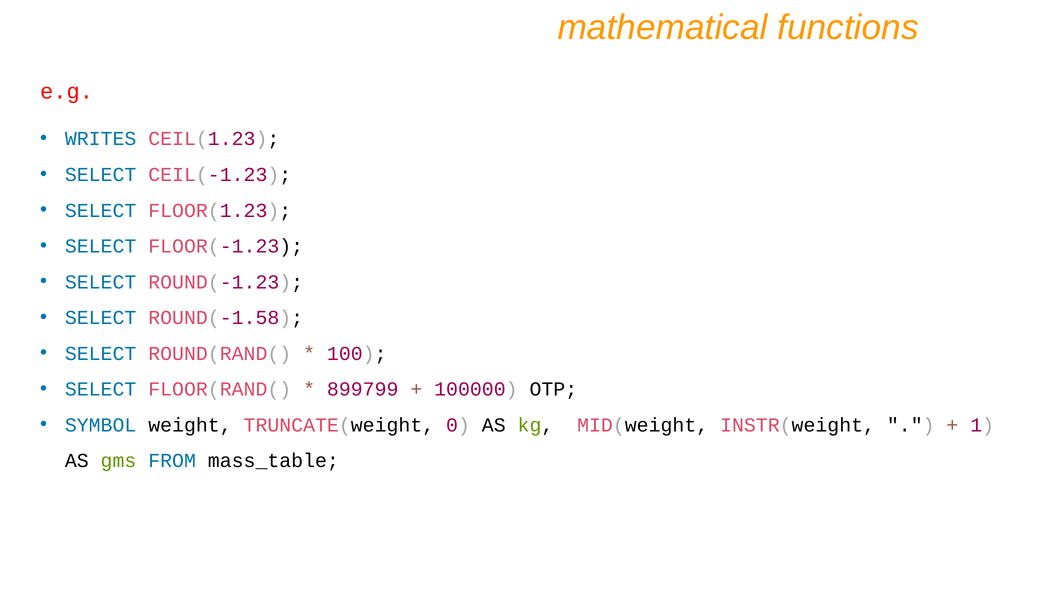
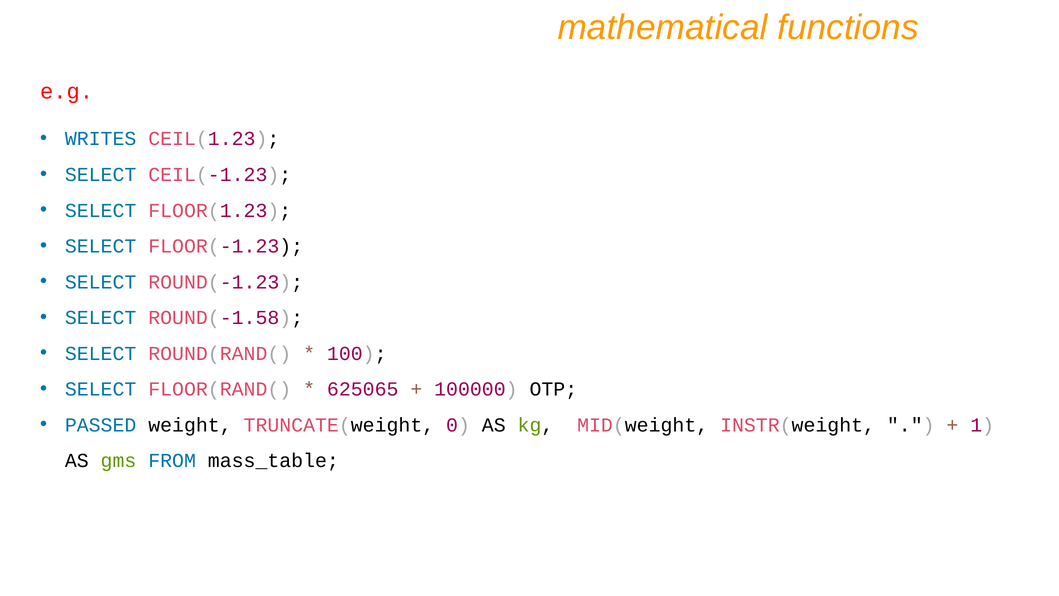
899799: 899799 -> 625065
SYMBOL: SYMBOL -> PASSED
